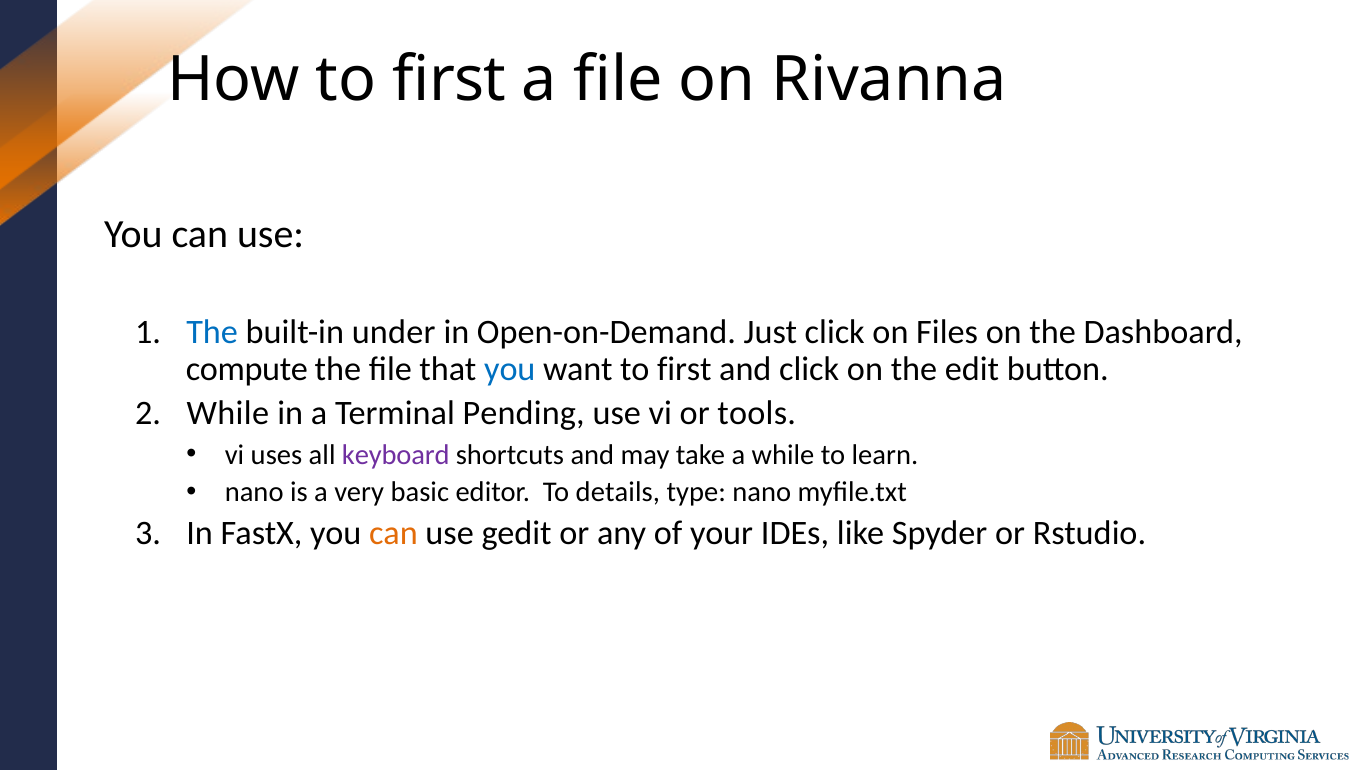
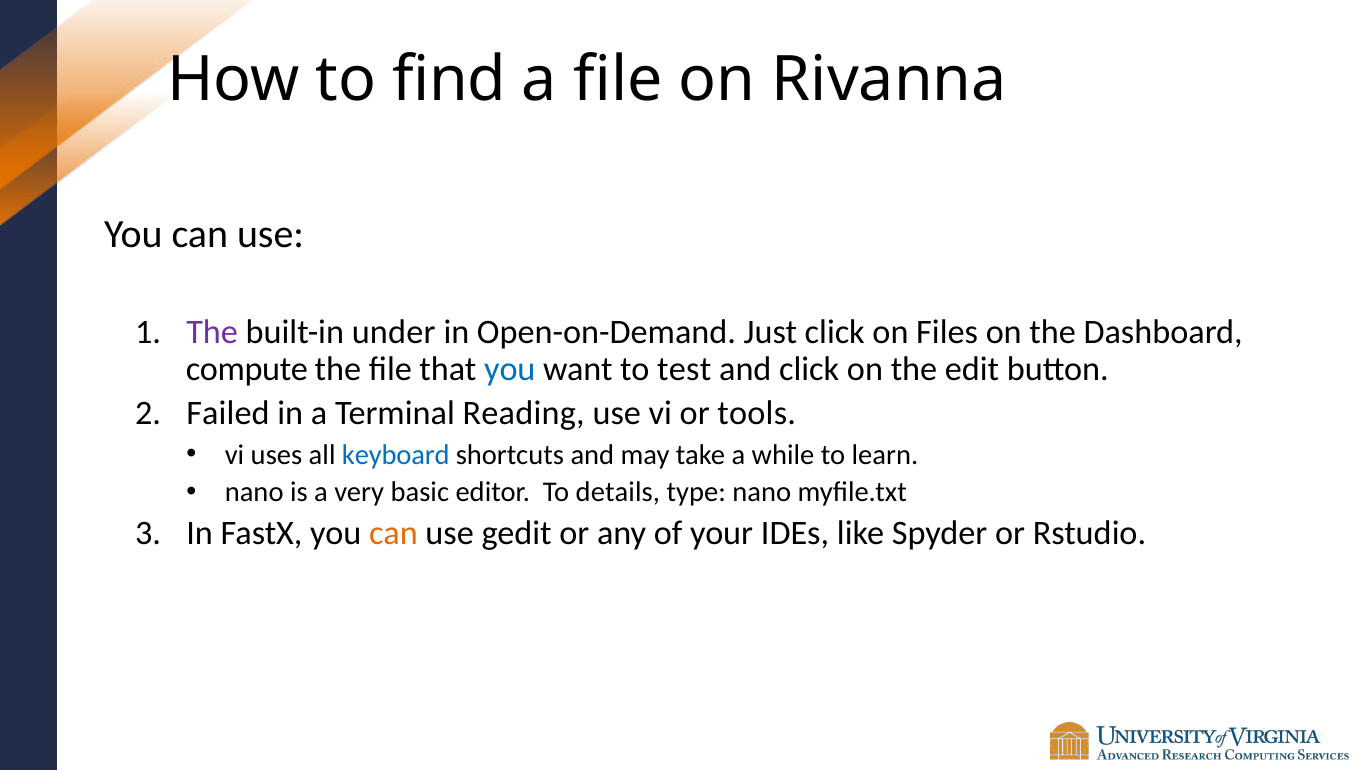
How to first: first -> find
The at (212, 333) colour: blue -> purple
want to first: first -> test
While at (228, 414): While -> Failed
Pending: Pending -> Reading
keyboard colour: purple -> blue
